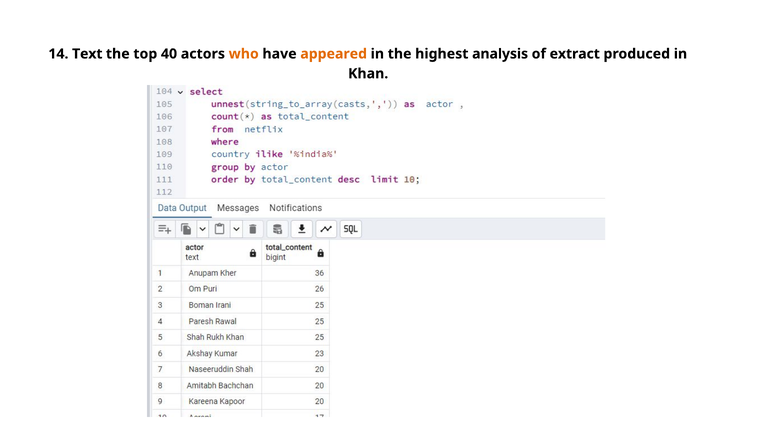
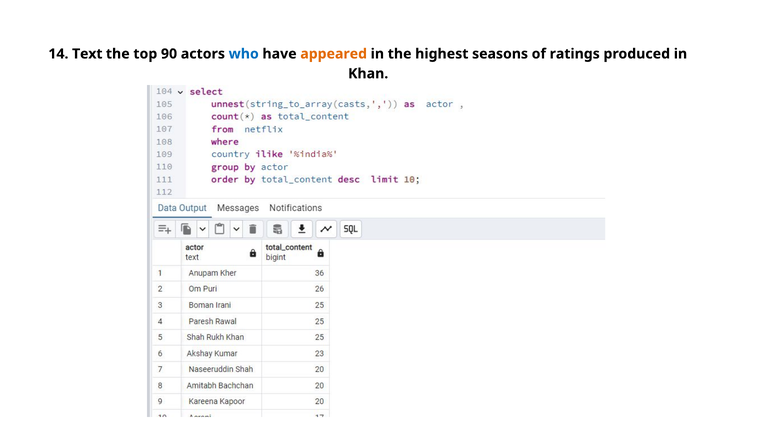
40: 40 -> 90
who colour: orange -> blue
analysis: analysis -> seasons
extract: extract -> ratings
